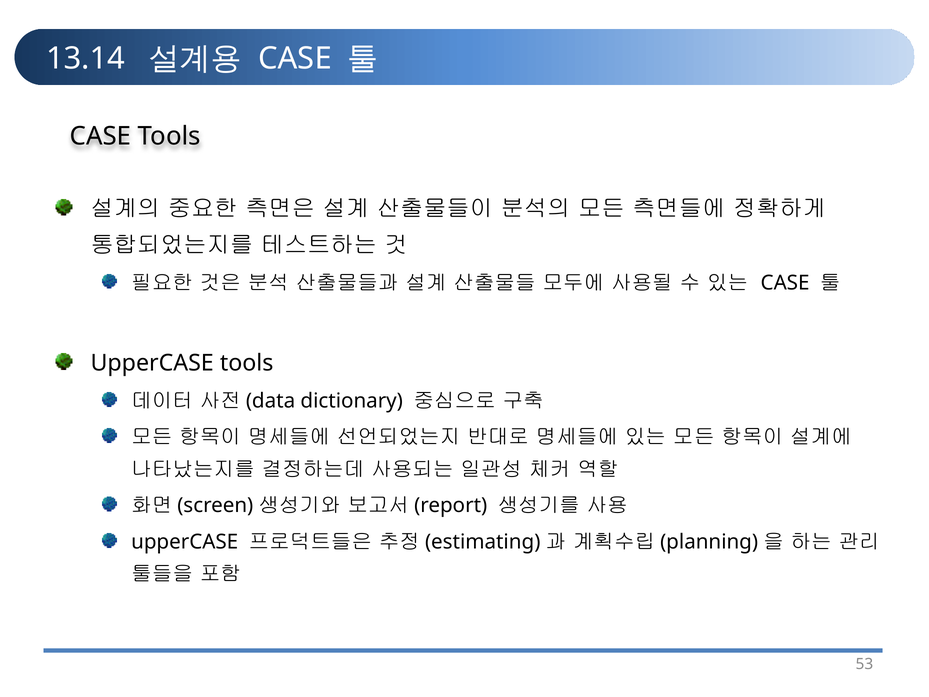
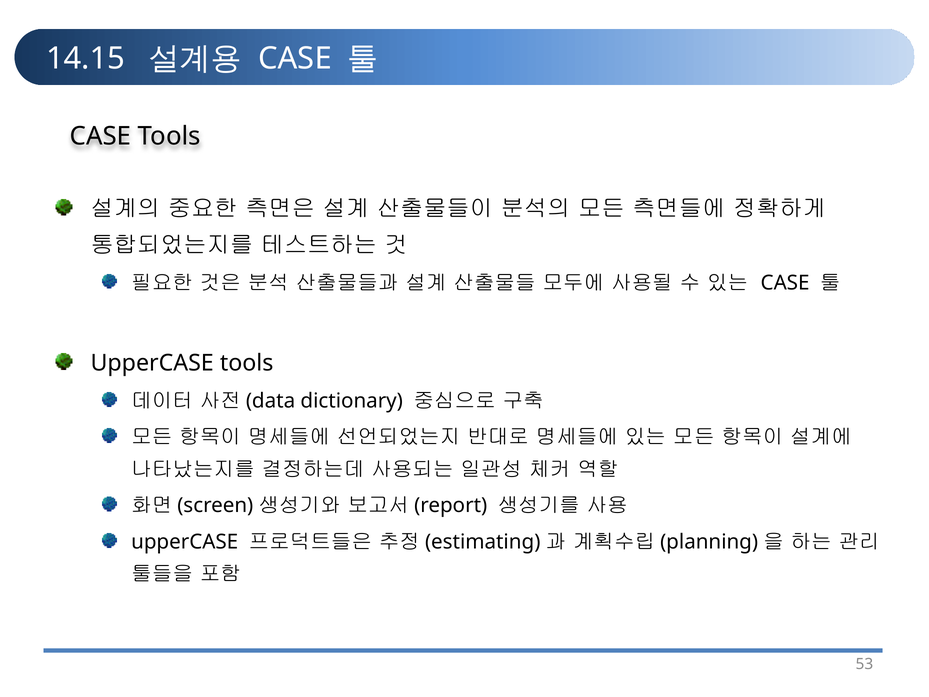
13.14: 13.14 -> 14.15
